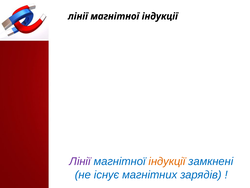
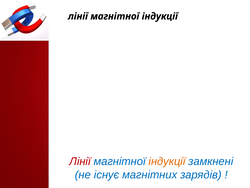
Лінії at (80, 161) colour: purple -> red
